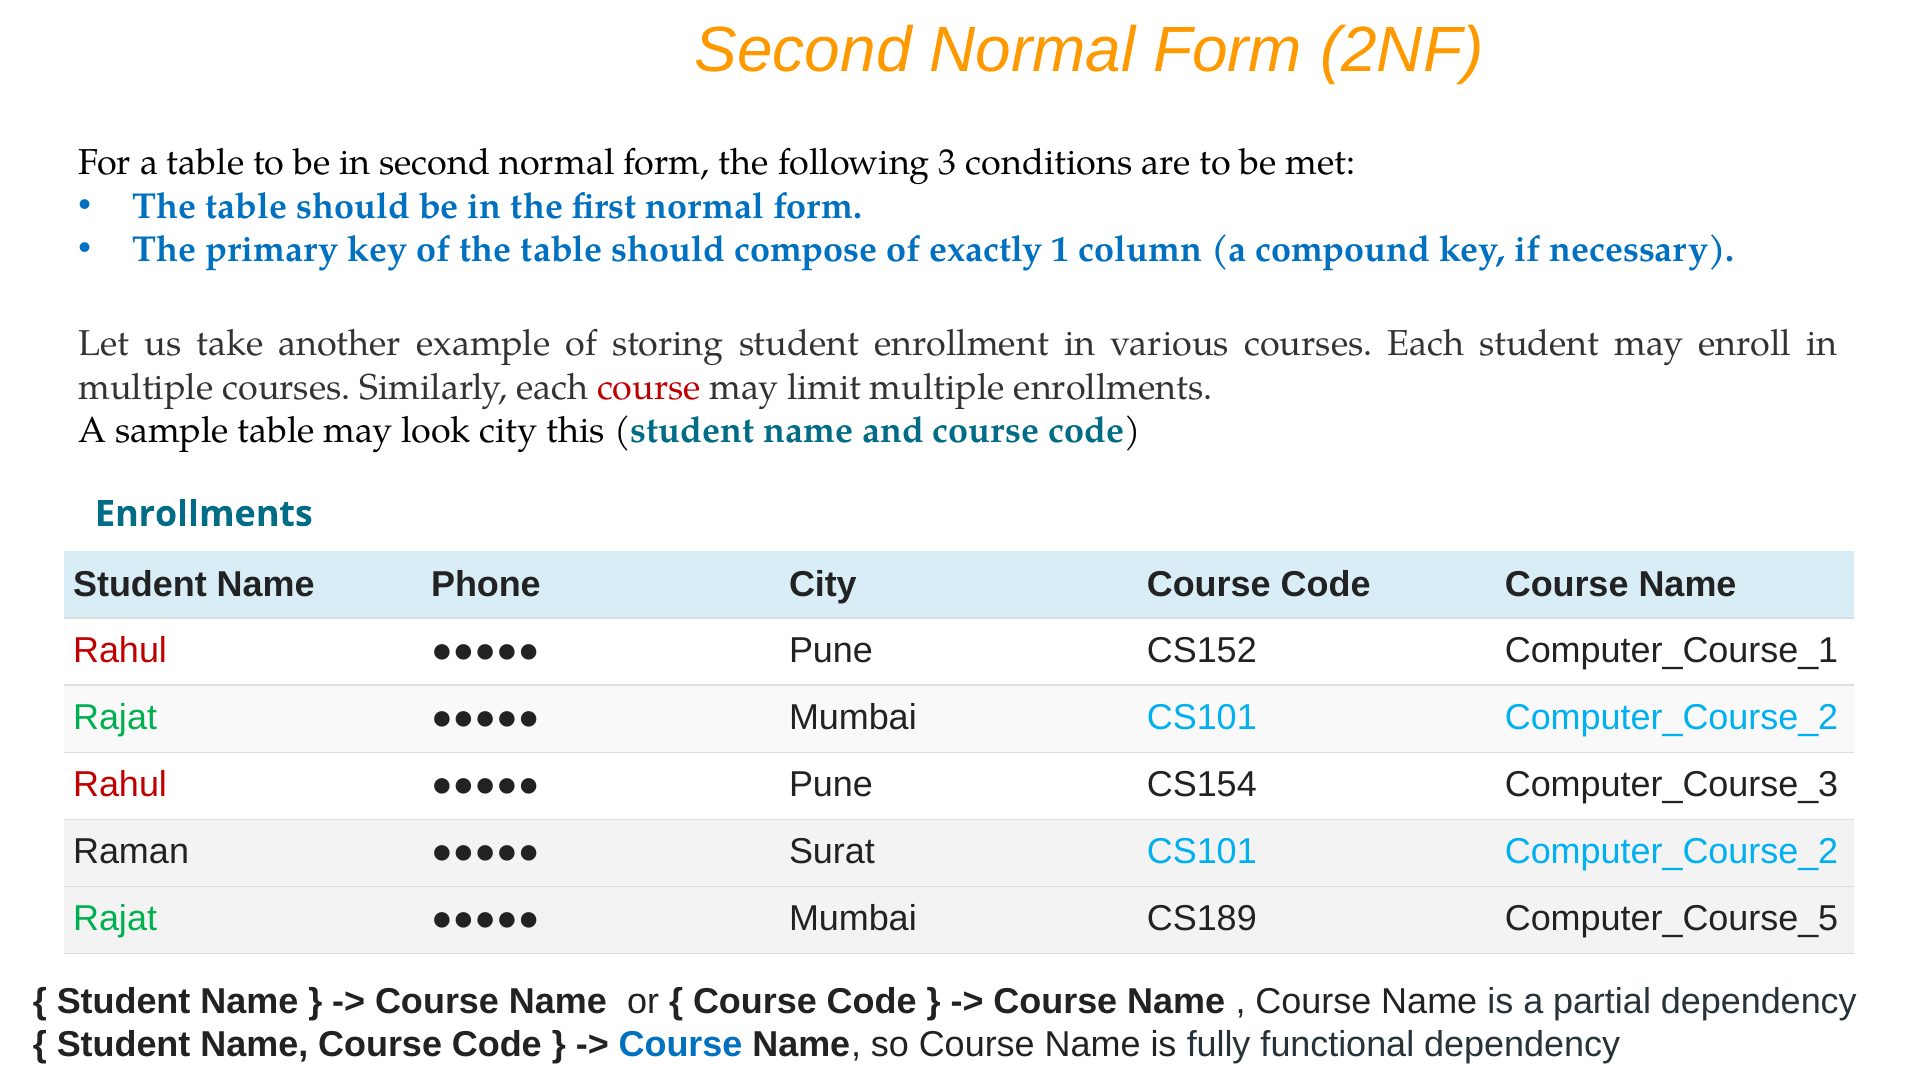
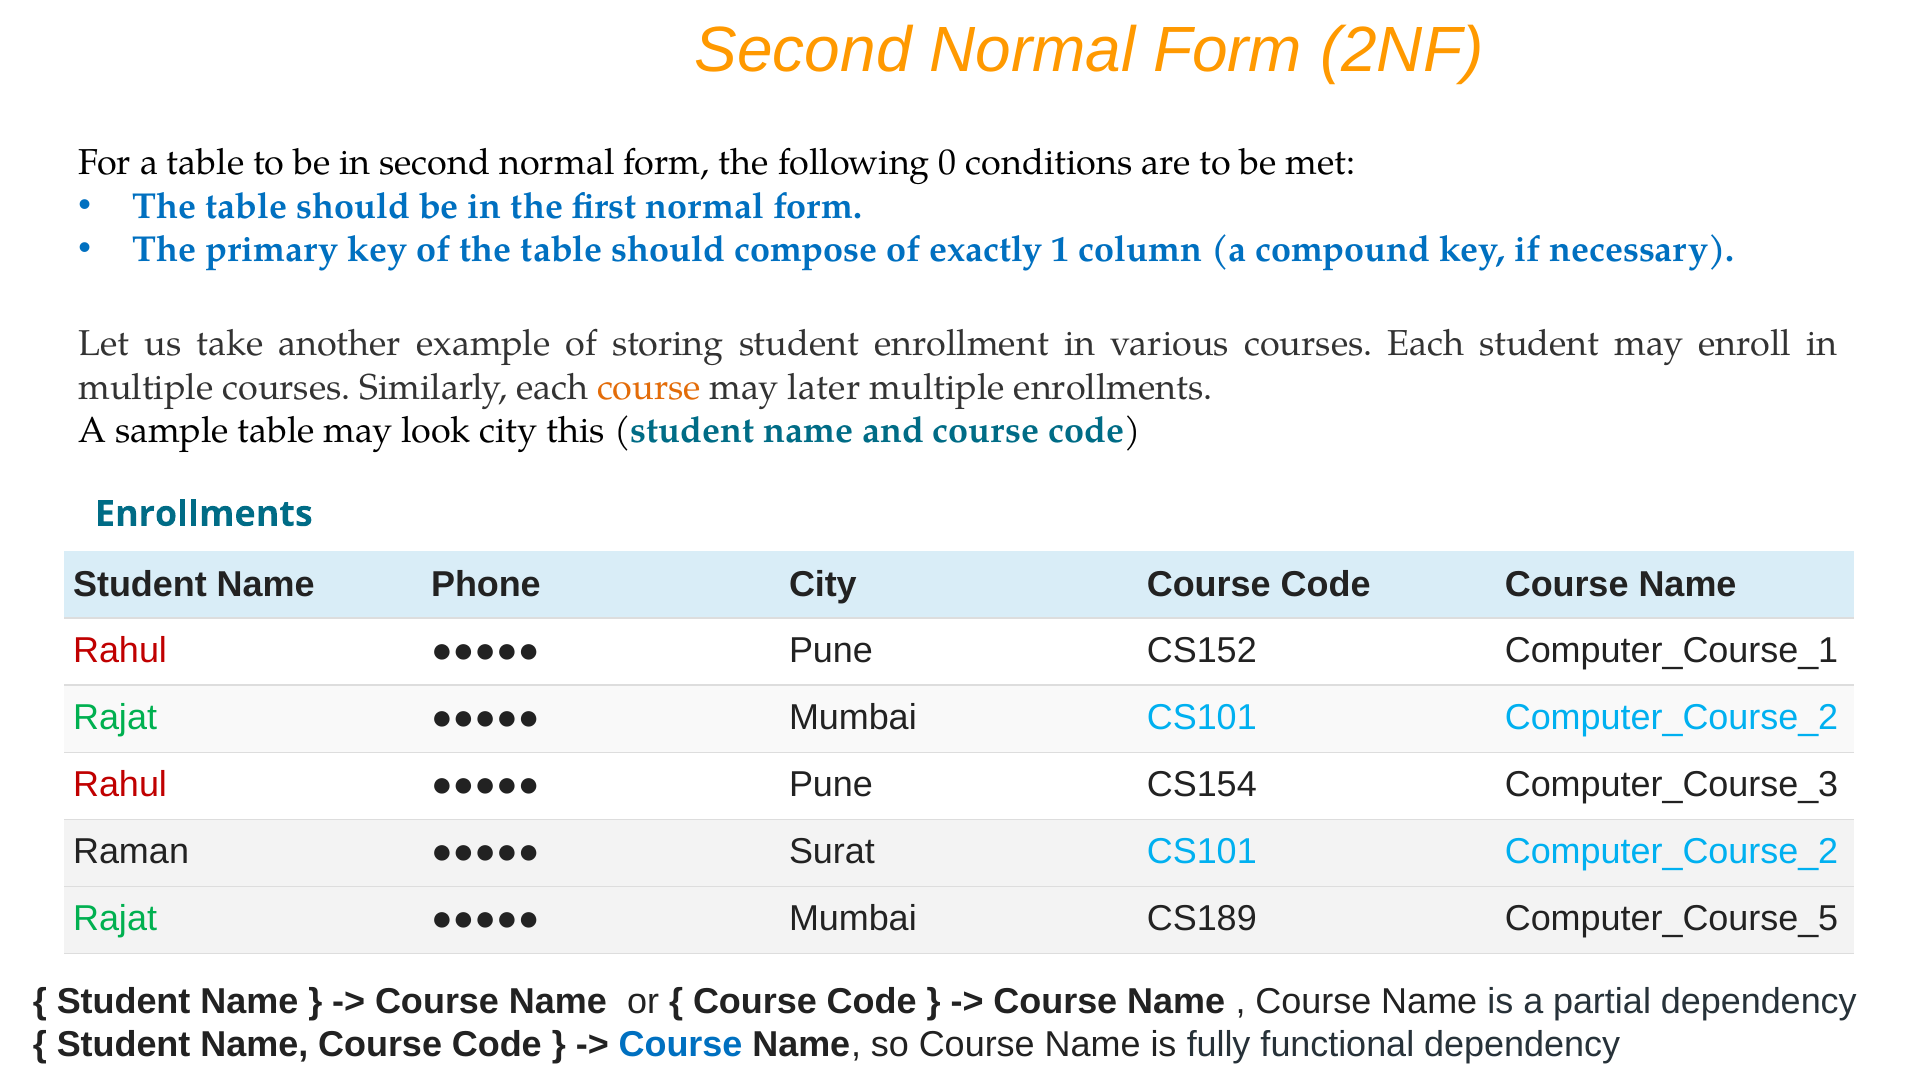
3: 3 -> 0
course at (649, 387) colour: red -> orange
limit: limit -> later
